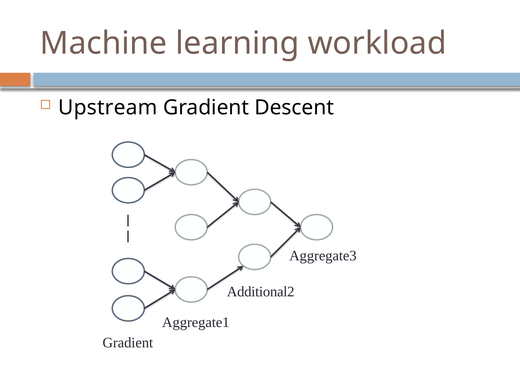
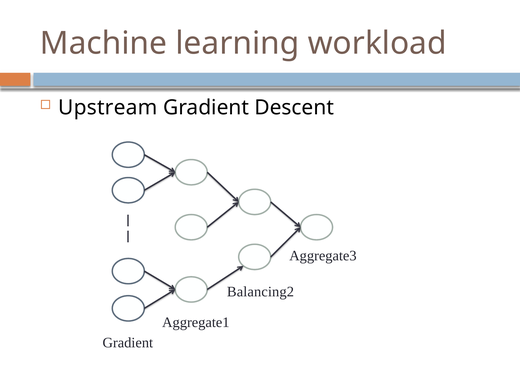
Additional2: Additional2 -> Balancing2
